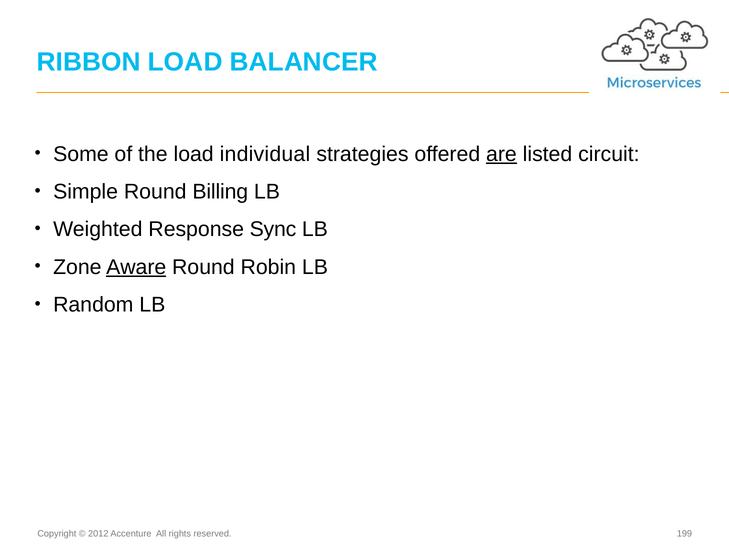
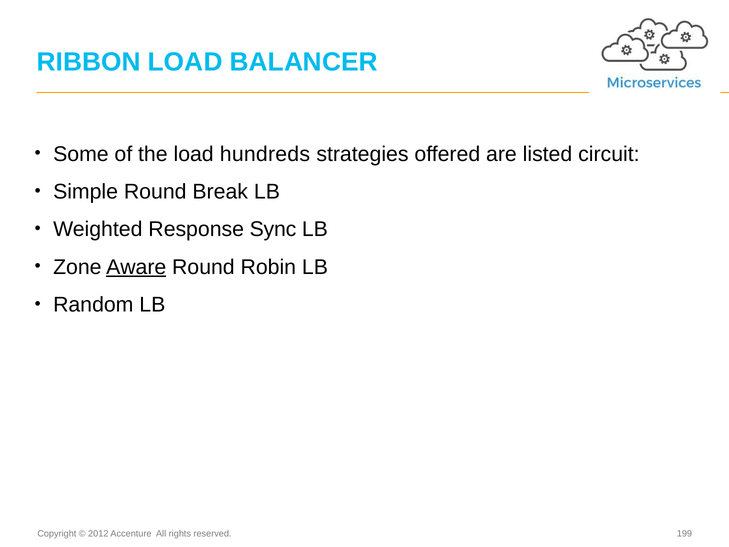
individual: individual -> hundreds
are underline: present -> none
Billing: Billing -> Break
